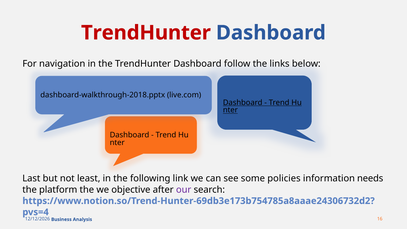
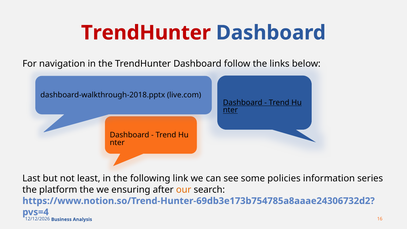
needs: needs -> series
objective: objective -> ensuring
our colour: purple -> orange
